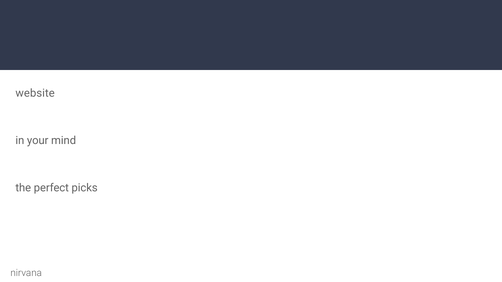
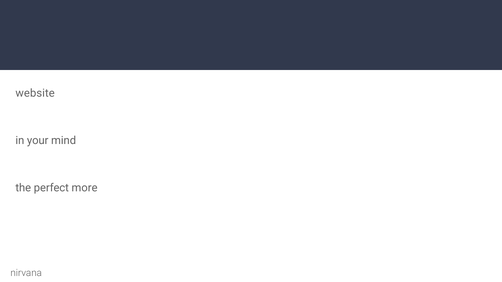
picks: picks -> more
